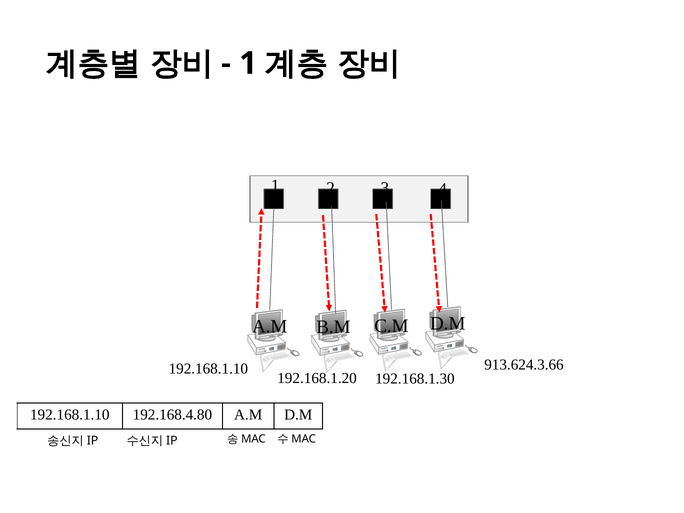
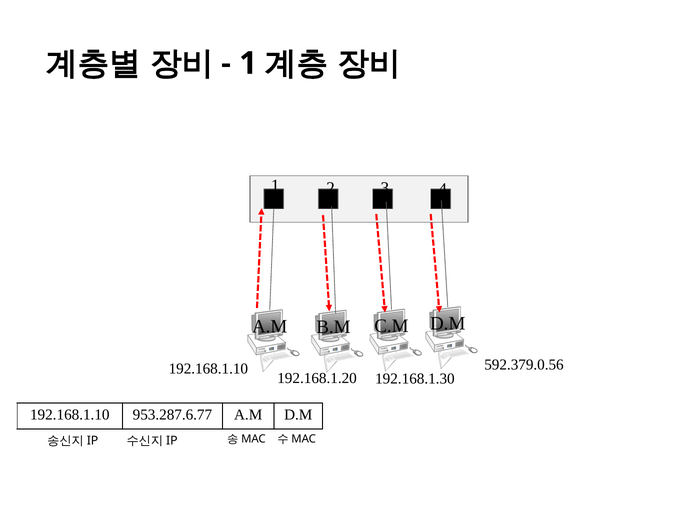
913.624.3.66: 913.624.3.66 -> 592.379.0.56
192.168.4.80: 192.168.4.80 -> 953.287.6.77
